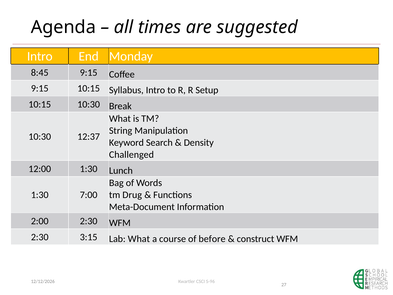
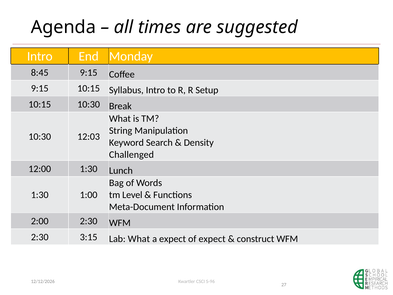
12:37: 12:37 -> 12:03
7:00: 7:00 -> 1:00
Drug: Drug -> Level
a course: course -> expect
of before: before -> expect
